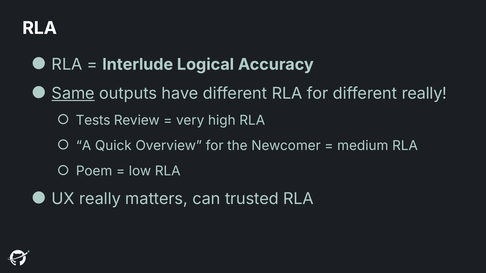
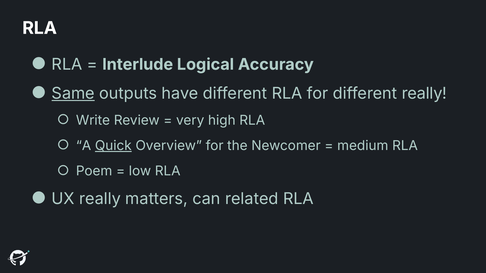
Tests: Tests -> Write
Quick underline: none -> present
trusted: trusted -> related
